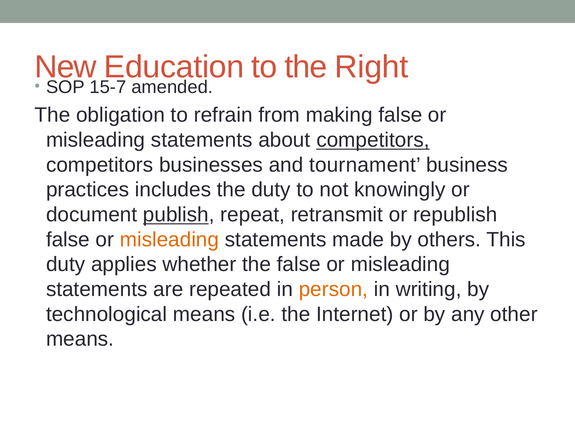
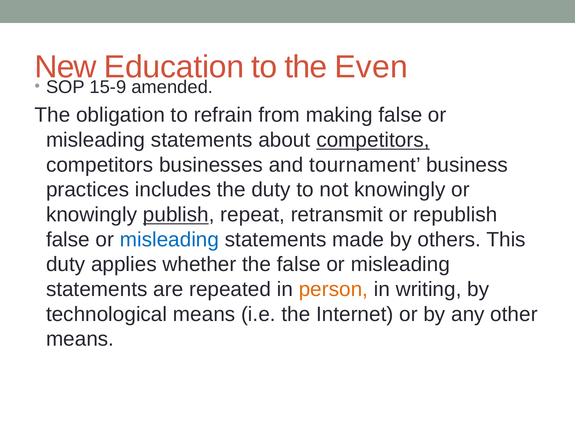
Right: Right -> Even
15-7: 15-7 -> 15-9
document at (92, 215): document -> knowingly
misleading at (169, 240) colour: orange -> blue
